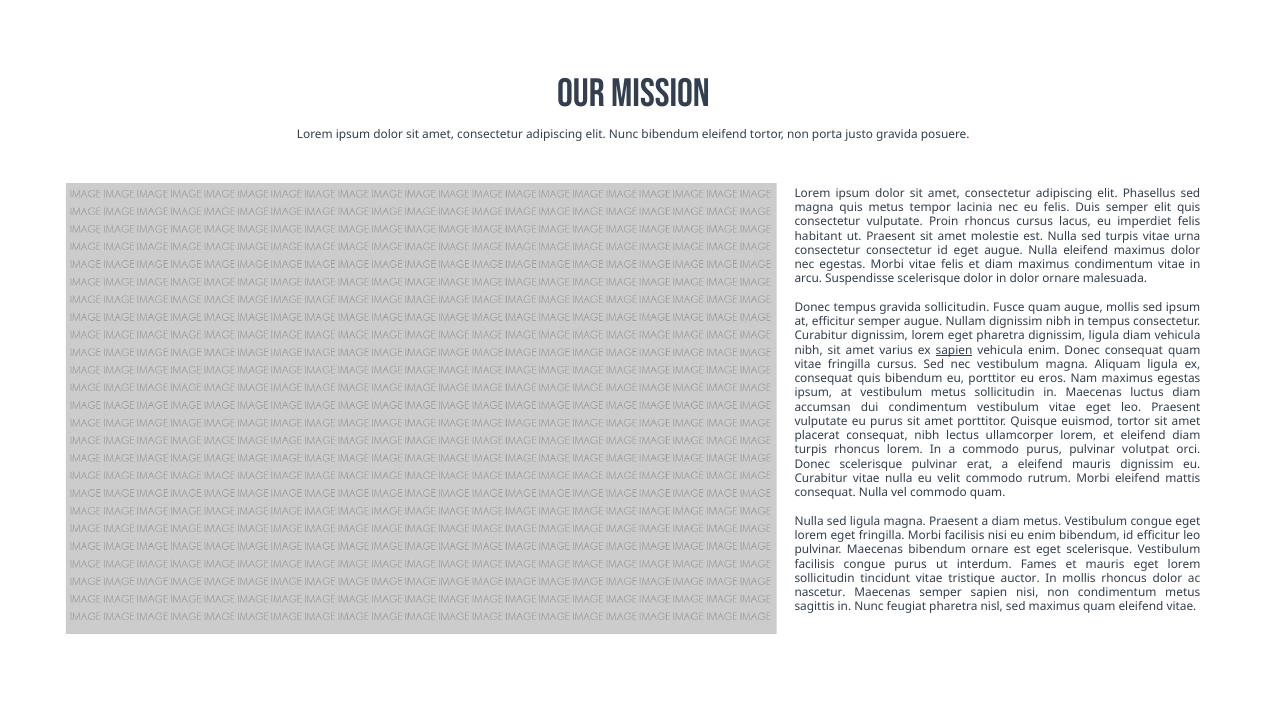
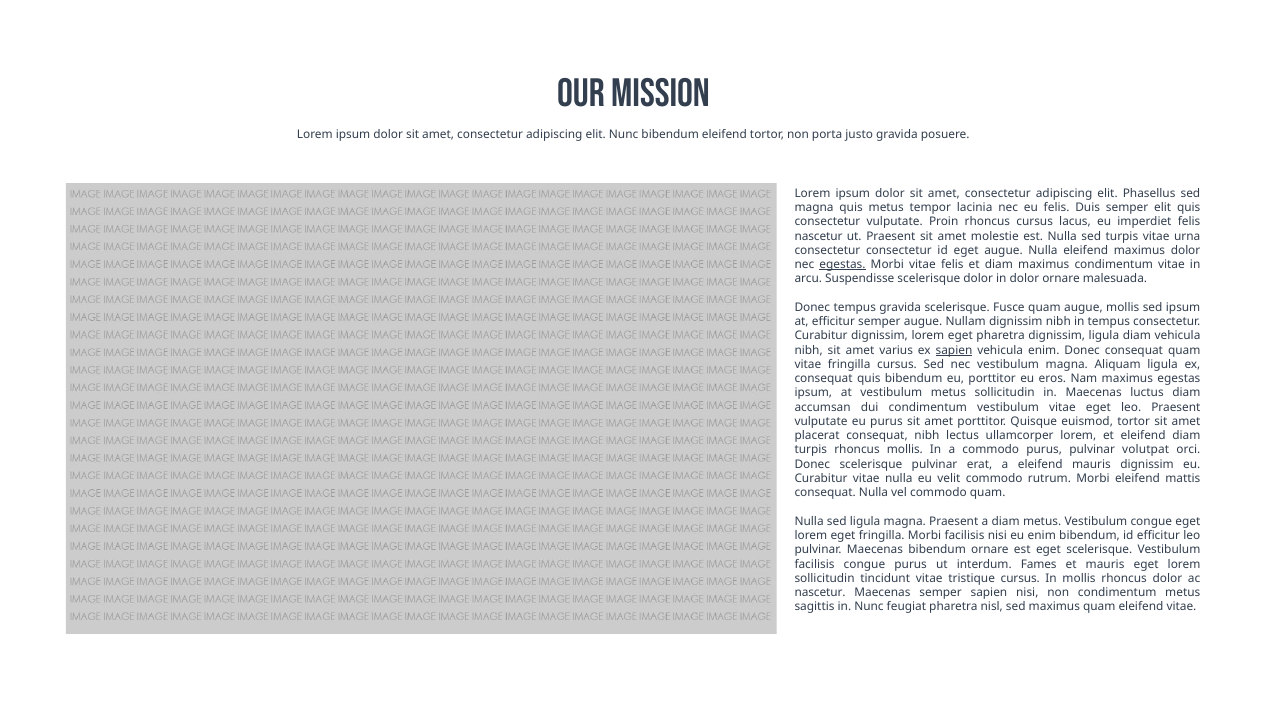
habitant at (818, 236): habitant -> nascetur
egestas at (842, 265) underline: none -> present
gravida sollicitudin: sollicitudin -> scelerisque
rhoncus lorem: lorem -> mollis
tristique auctor: auctor -> cursus
